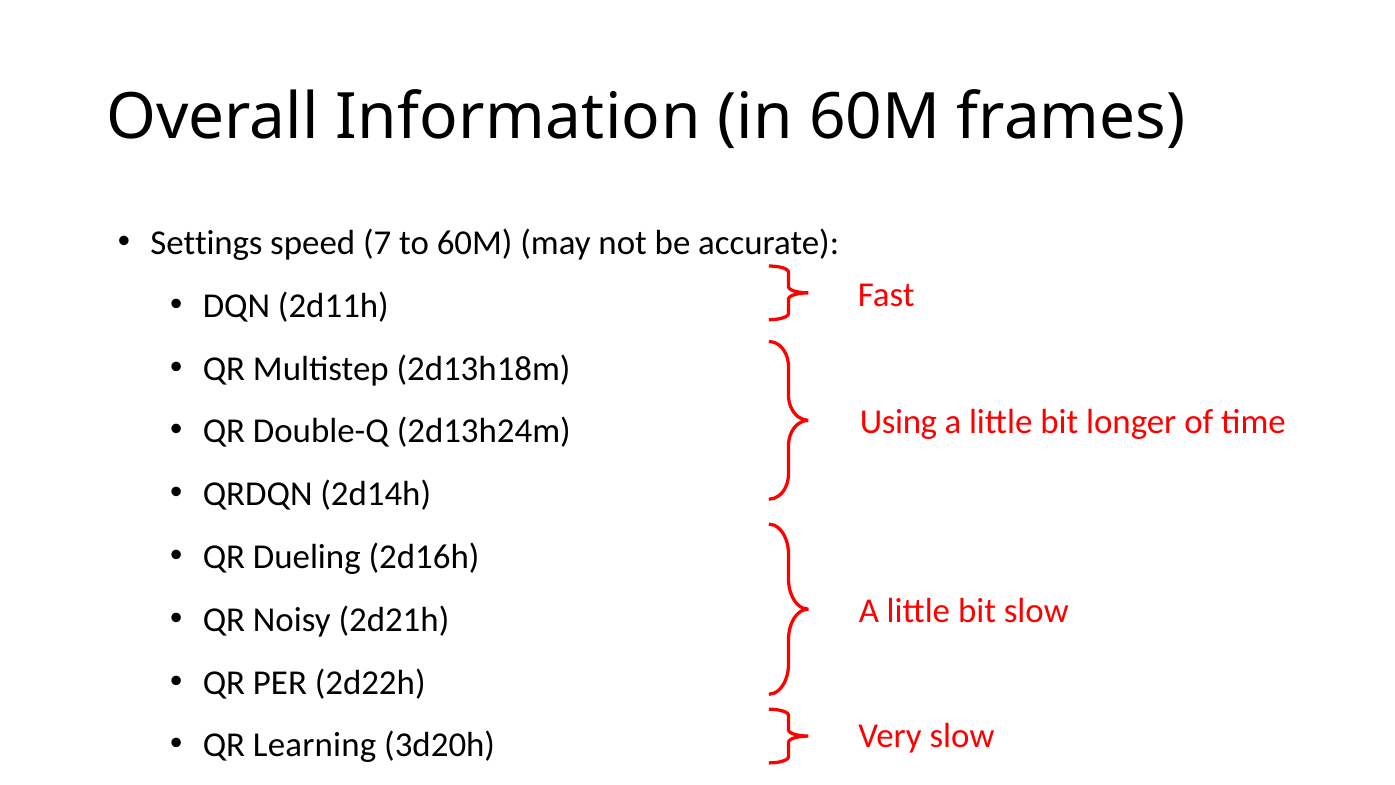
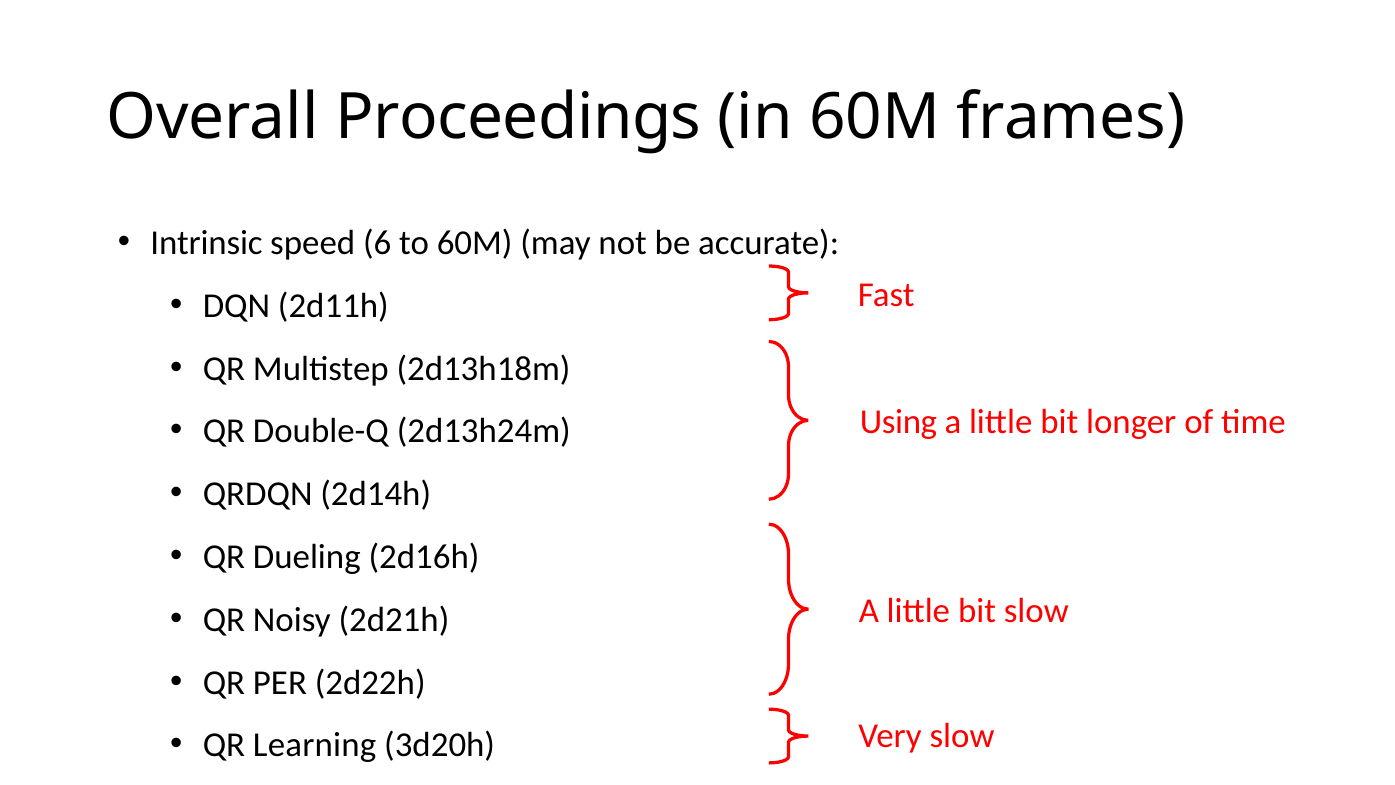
Information: Information -> Proceedings
Settings: Settings -> Intrinsic
7: 7 -> 6
